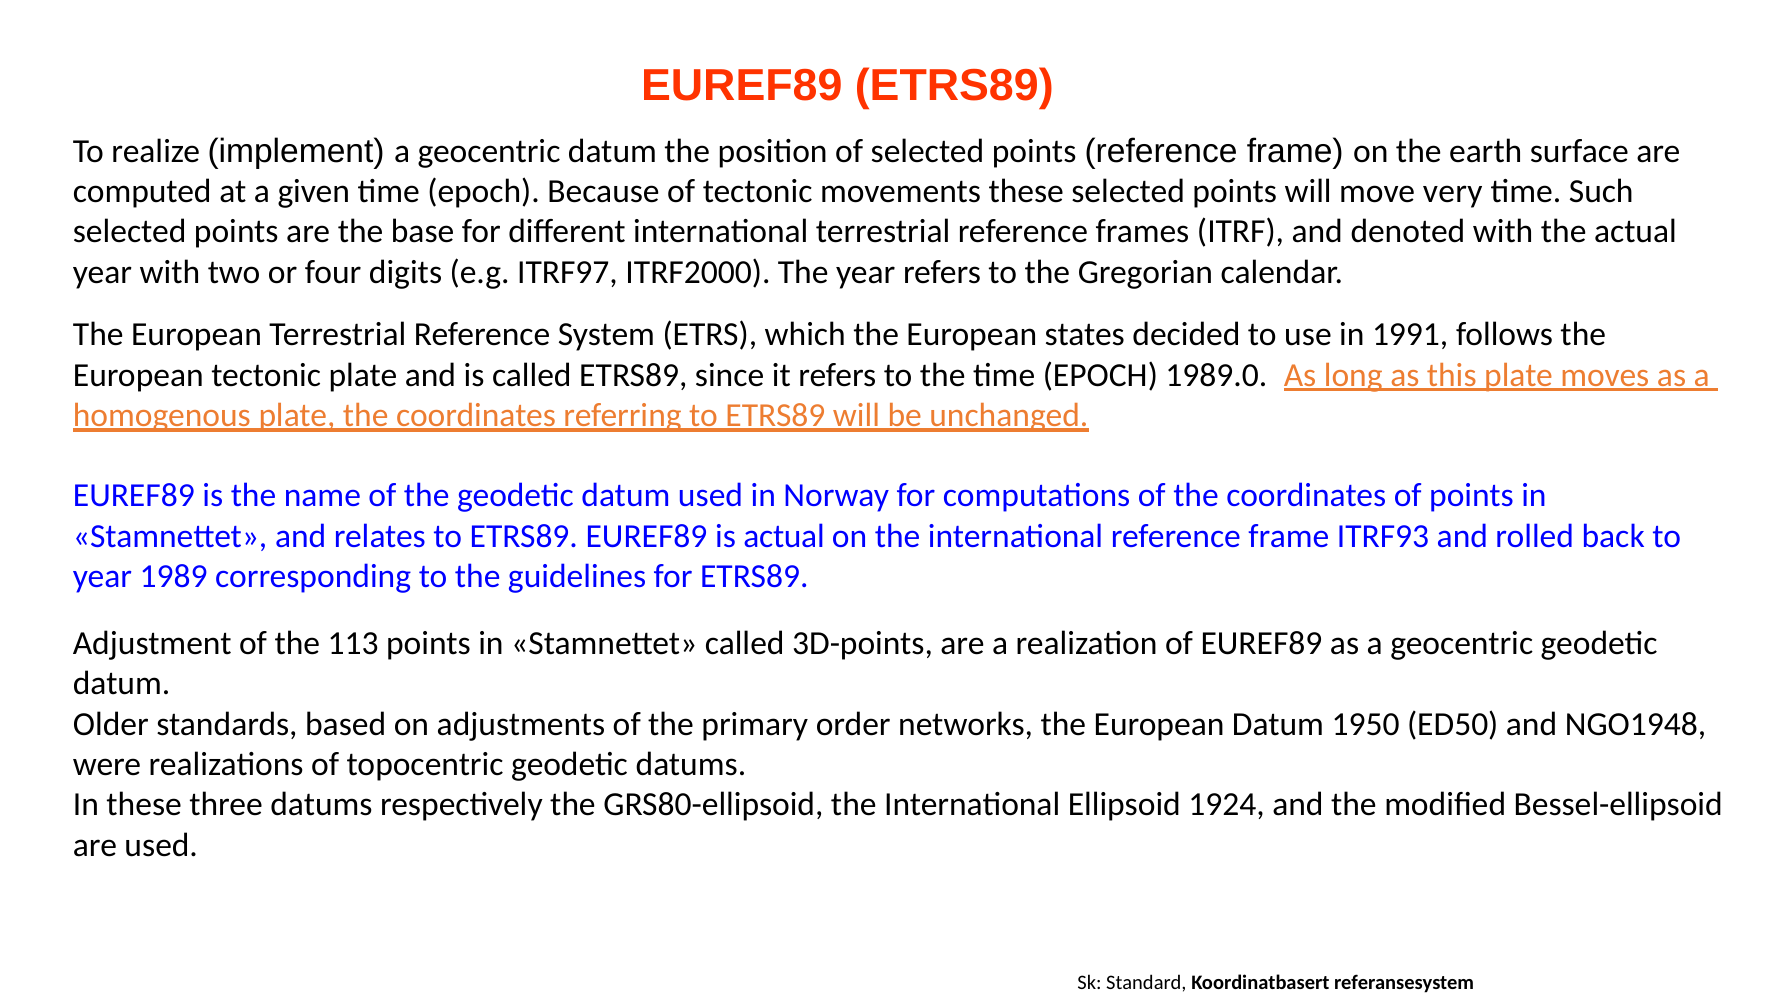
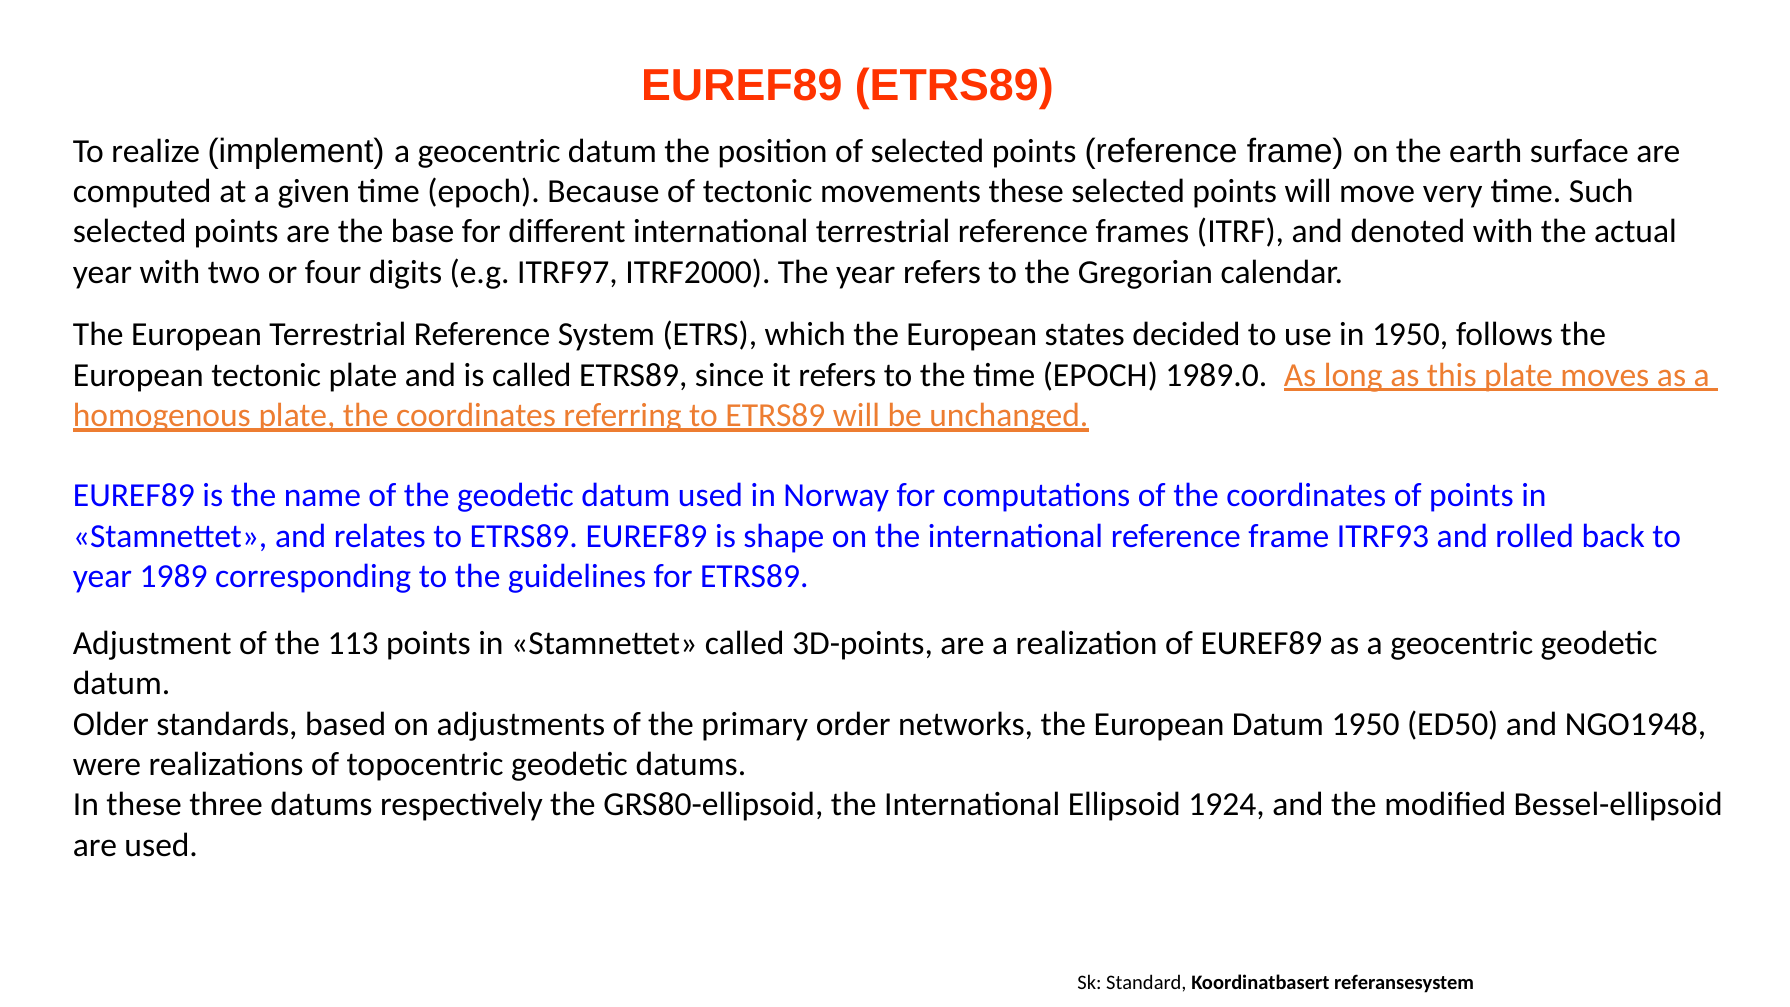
in 1991: 1991 -> 1950
is actual: actual -> shape
